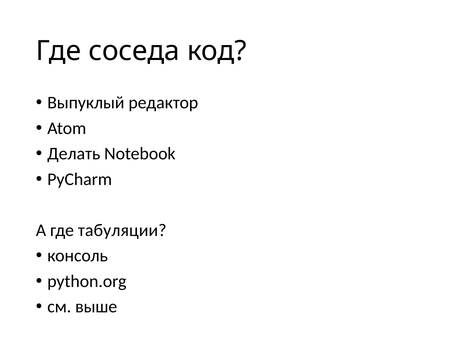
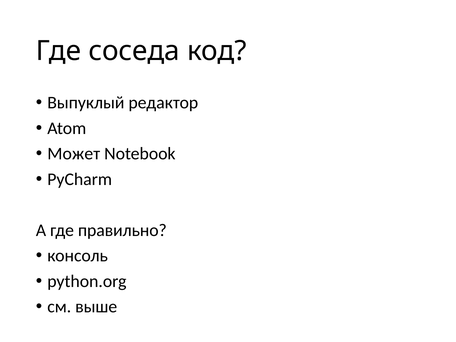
Делать: Делать -> Может
табуляции: табуляции -> правильно
